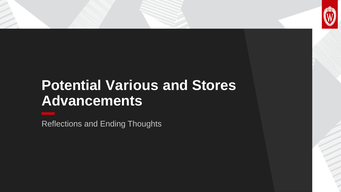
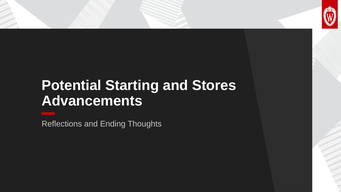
Various: Various -> Starting
